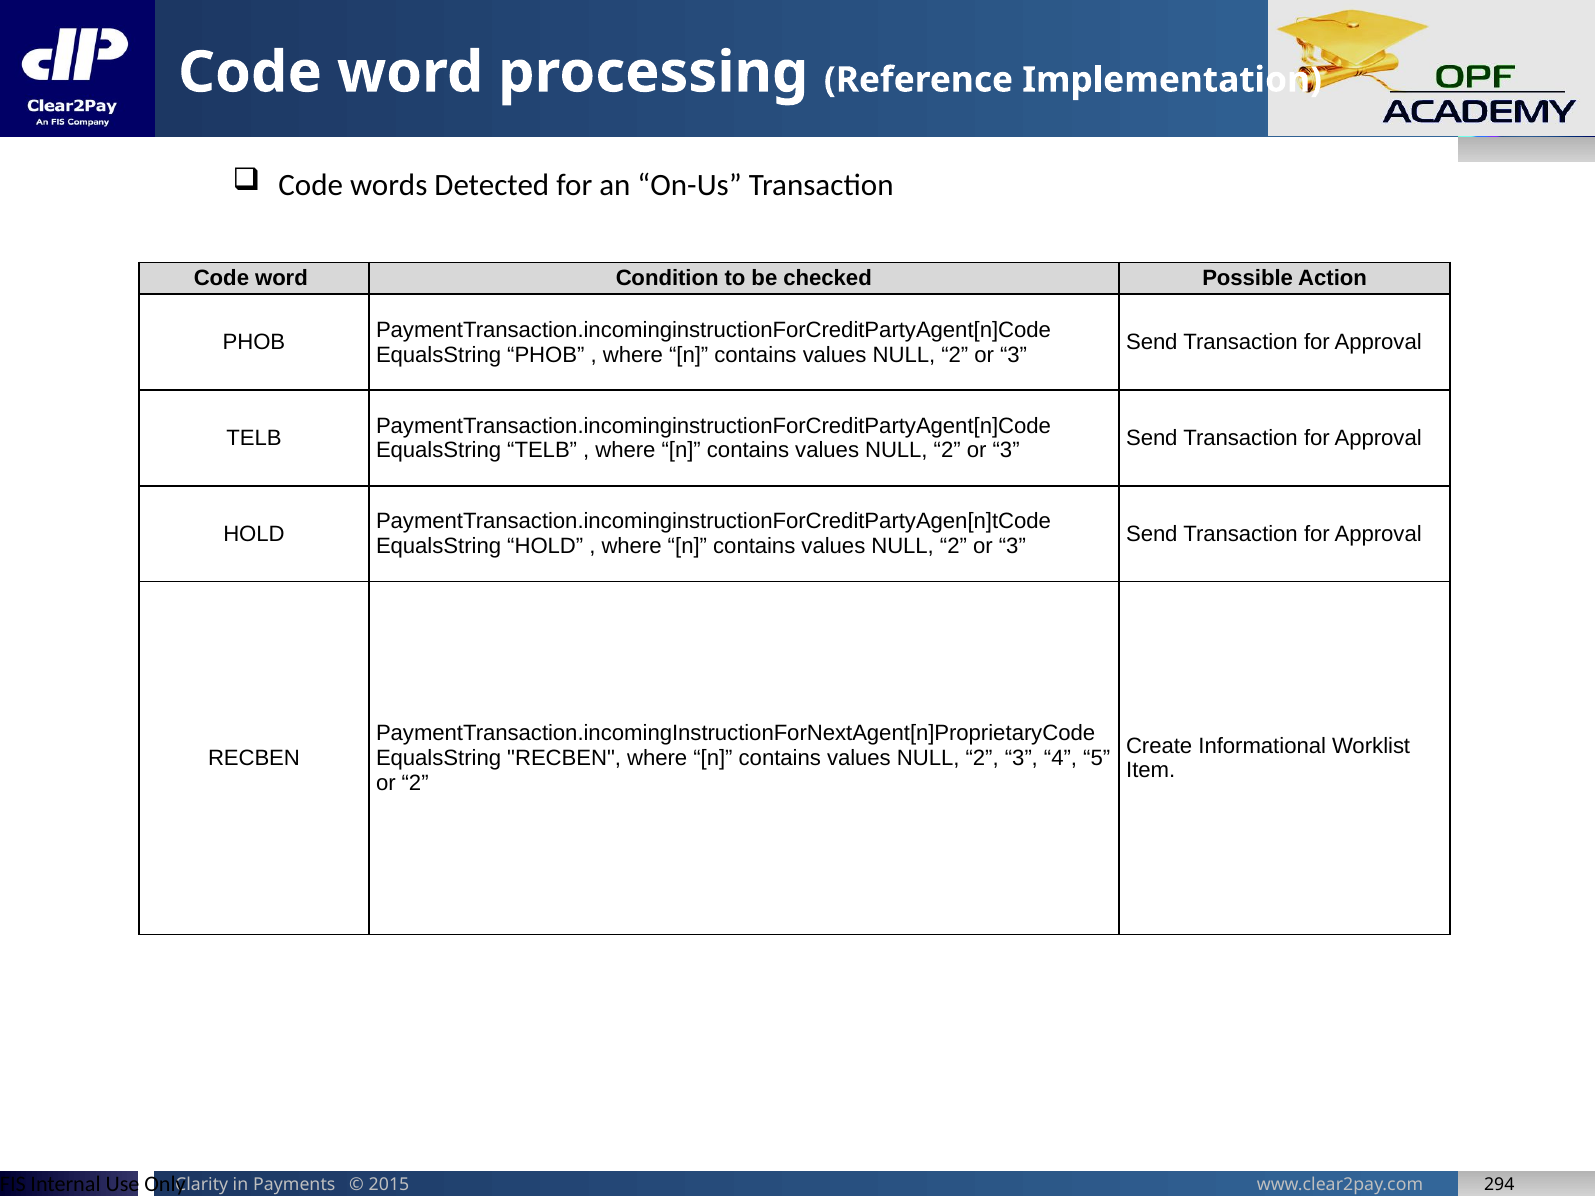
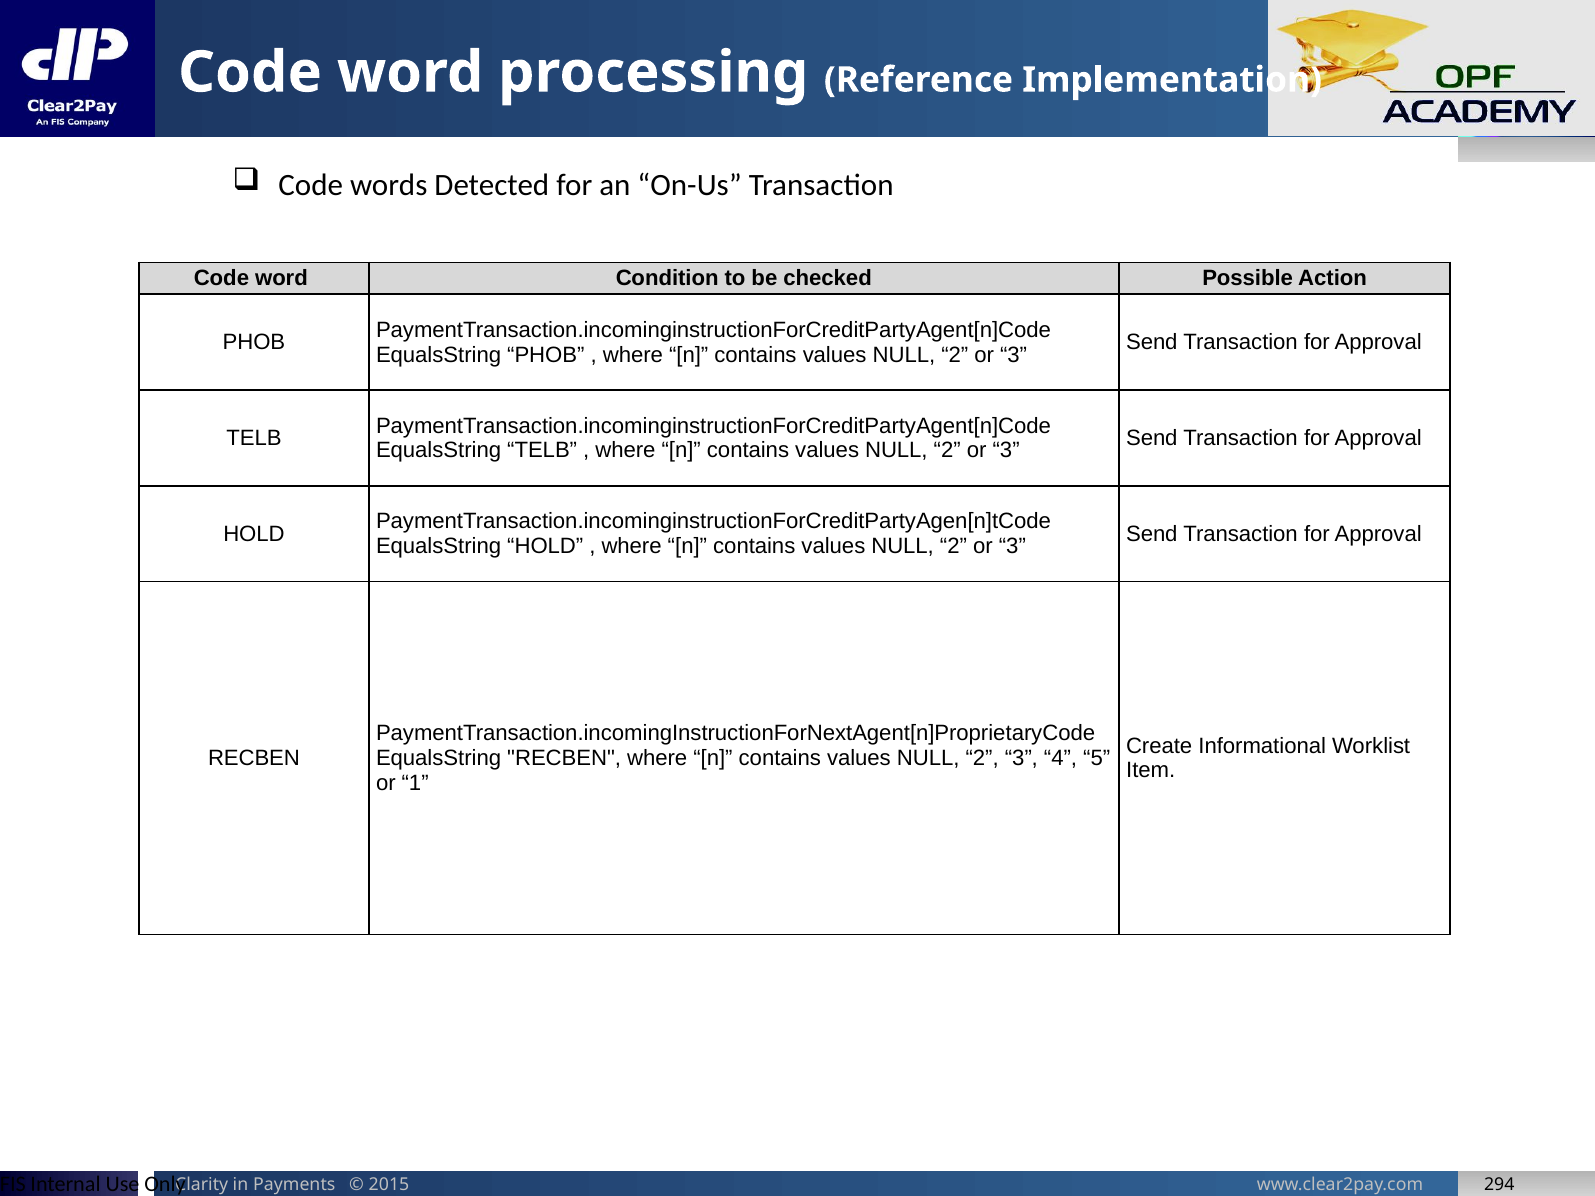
or 2: 2 -> 1
